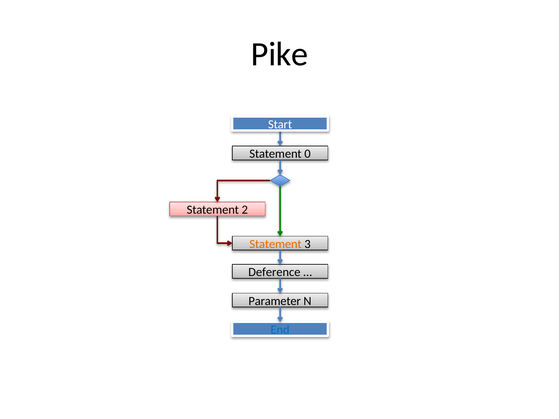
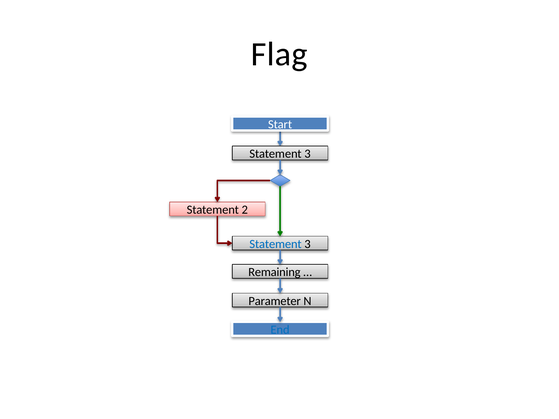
Pike: Pike -> Flag
0 at (308, 154): 0 -> 3
Statement at (276, 244) colour: orange -> blue
Deference: Deference -> Remaining
